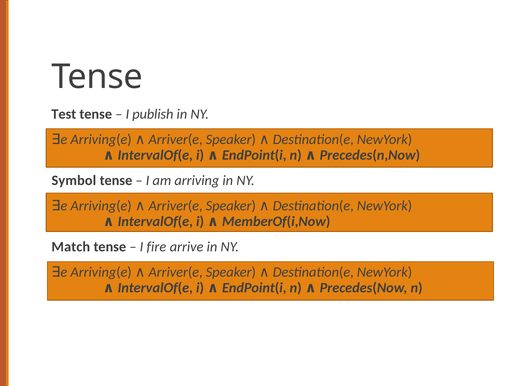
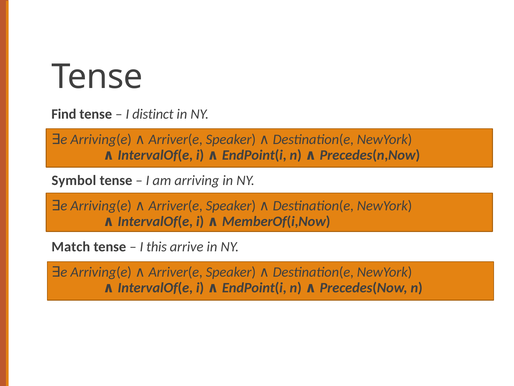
Test: Test -> Find
publish: publish -> distinct
fire: fire -> this
